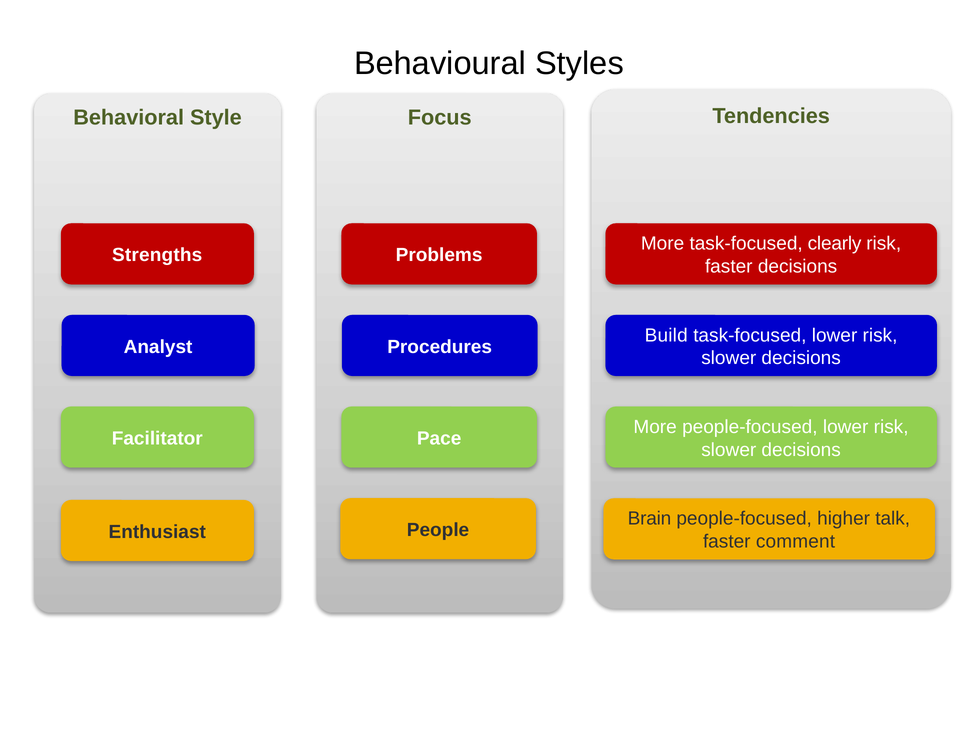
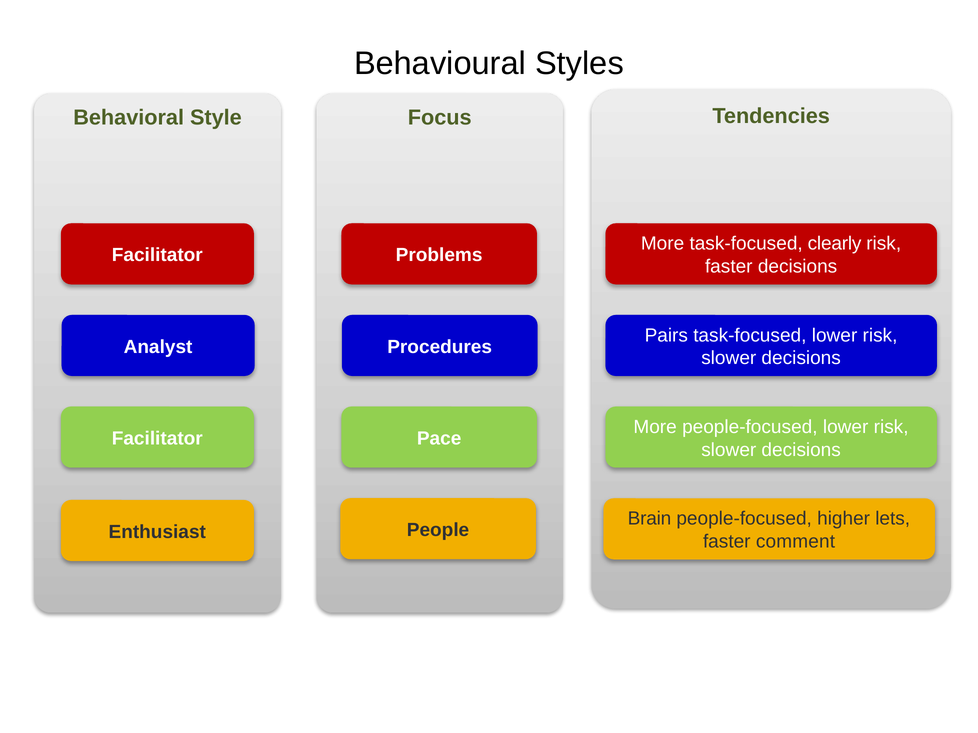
Strengths at (157, 255): Strengths -> Facilitator
Build: Build -> Pairs
talk: talk -> lets
